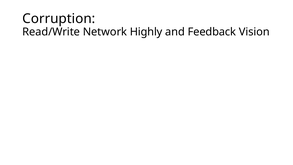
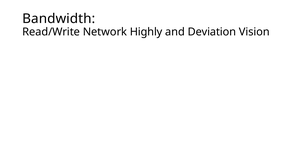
Corruption: Corruption -> Bandwidth
Feedback: Feedback -> Deviation
